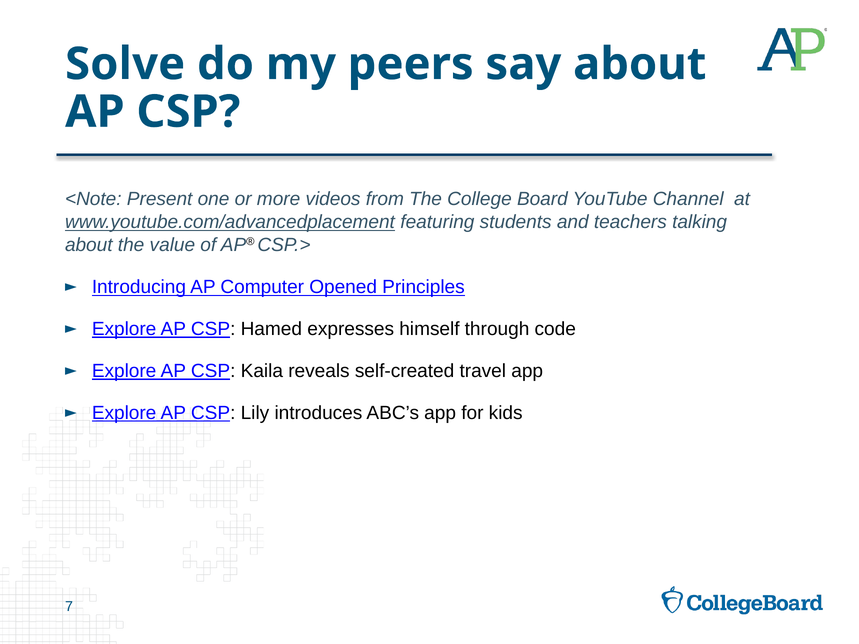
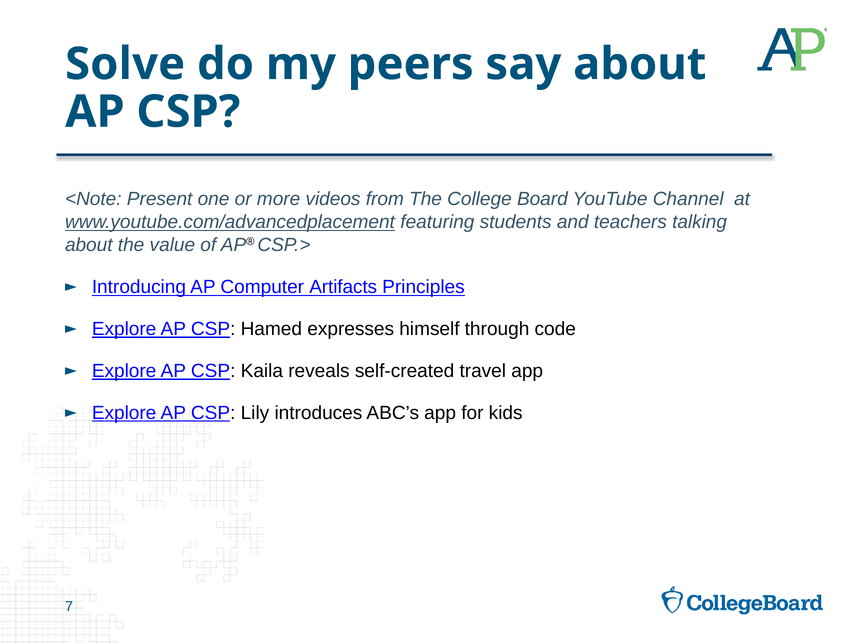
Opened: Opened -> Artifacts
